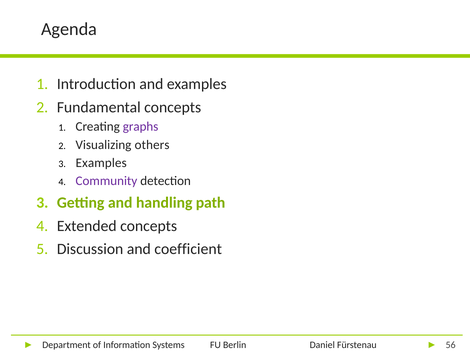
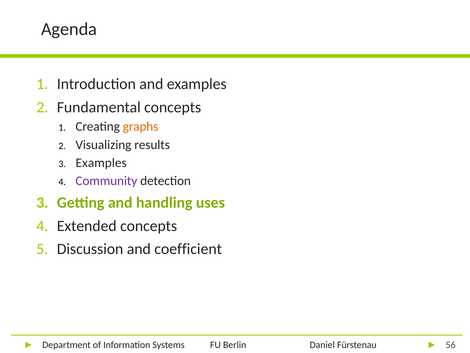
graphs colour: purple -> orange
others: others -> results
path: path -> uses
